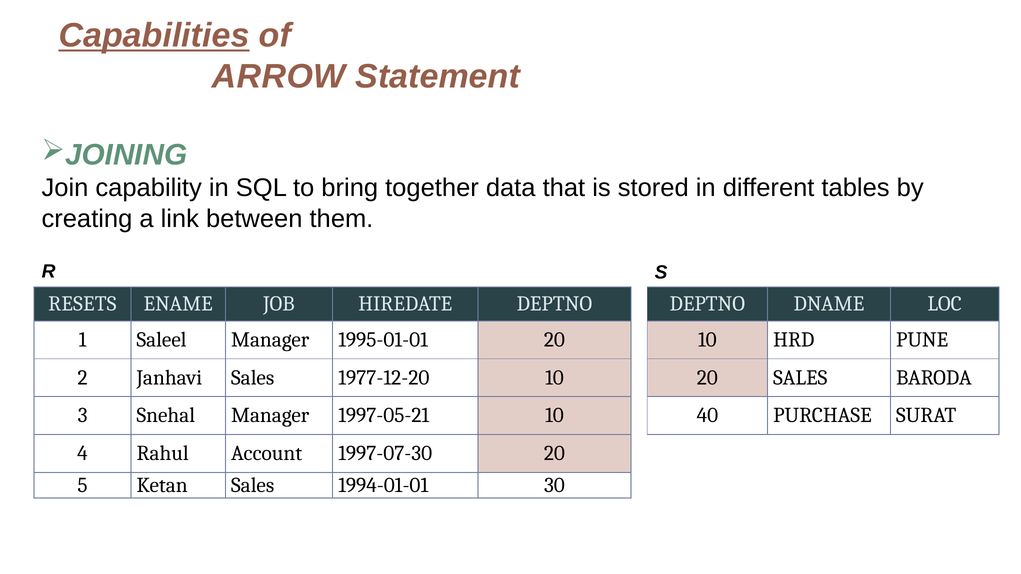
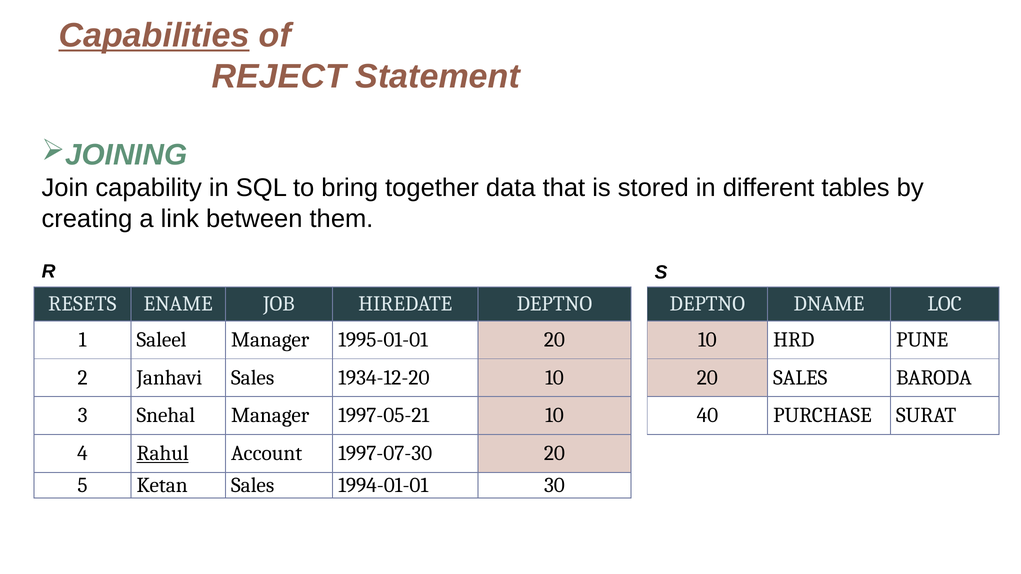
ARROW: ARROW -> REJECT
1977-12-20: 1977-12-20 -> 1934-12-20
Rahul underline: none -> present
